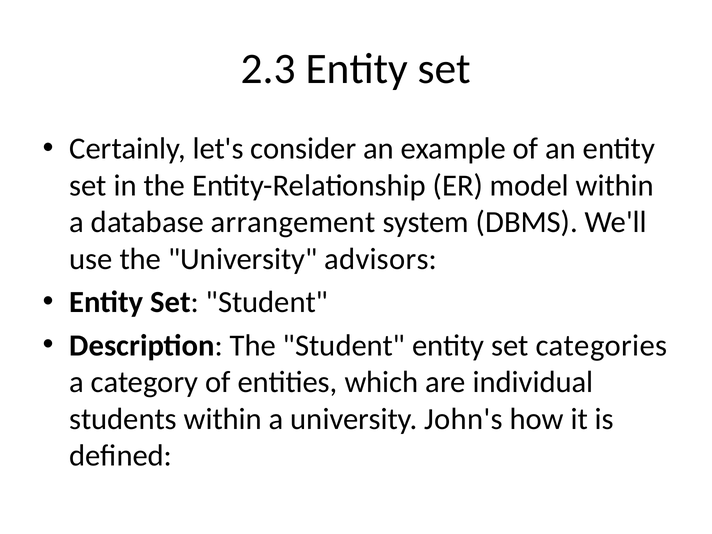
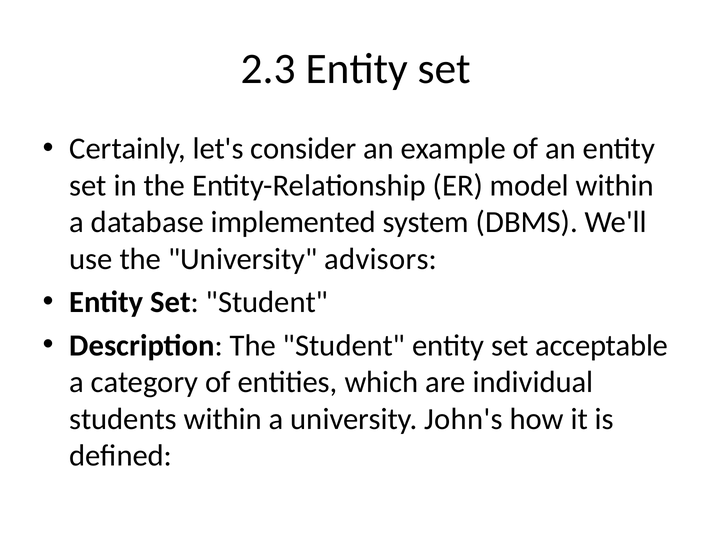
arrangement: arrangement -> implemented
categories: categories -> acceptable
